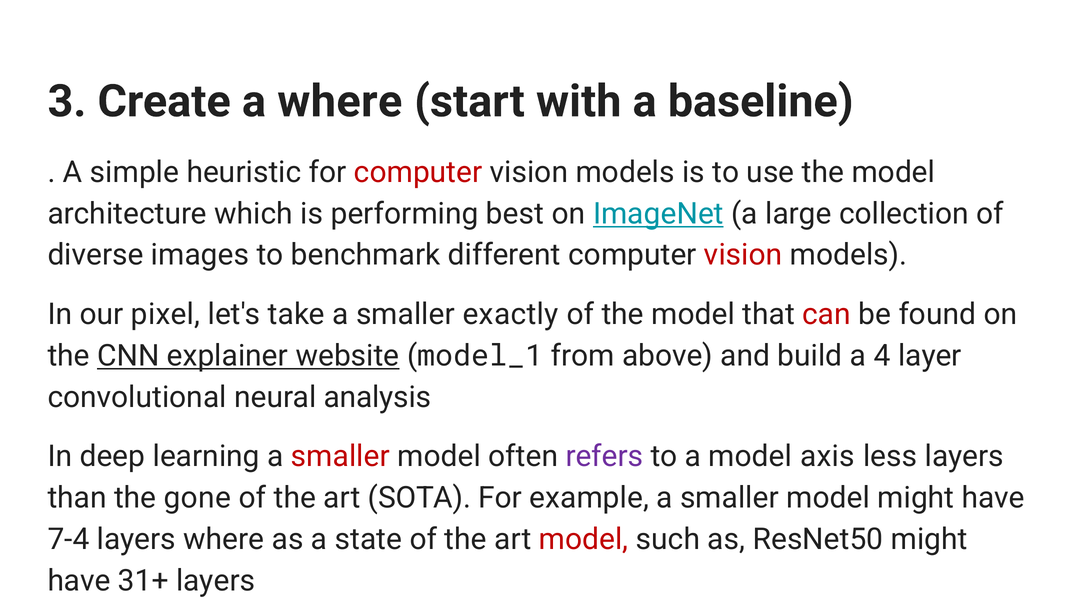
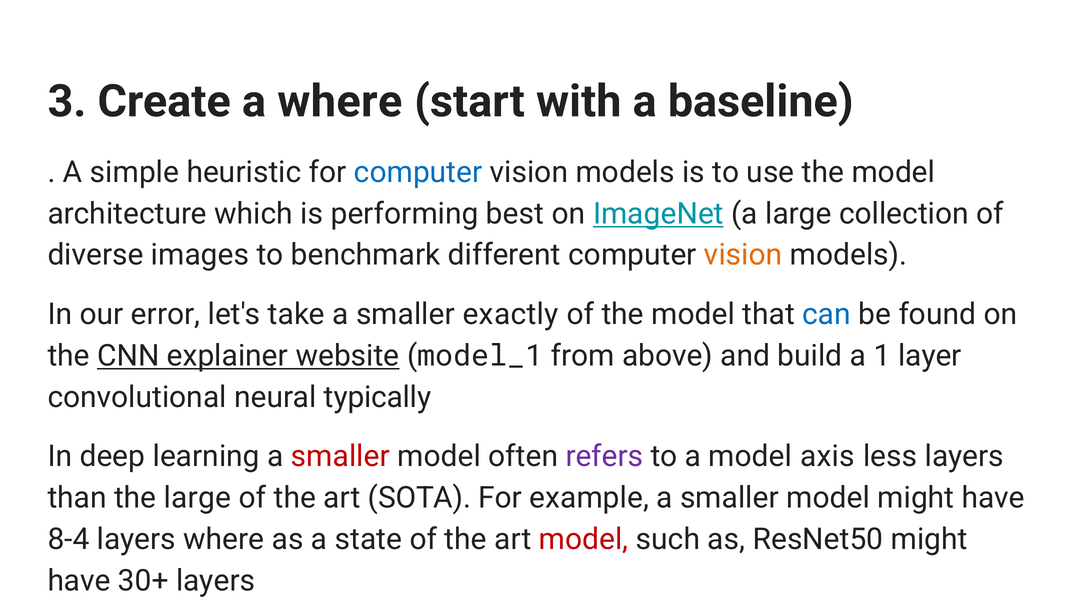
computer at (418, 172) colour: red -> blue
vision at (743, 255) colour: red -> orange
pixel: pixel -> error
can colour: red -> blue
4: 4 -> 1
analysis: analysis -> typically
the gone: gone -> large
7-4: 7-4 -> 8-4
31+: 31+ -> 30+
